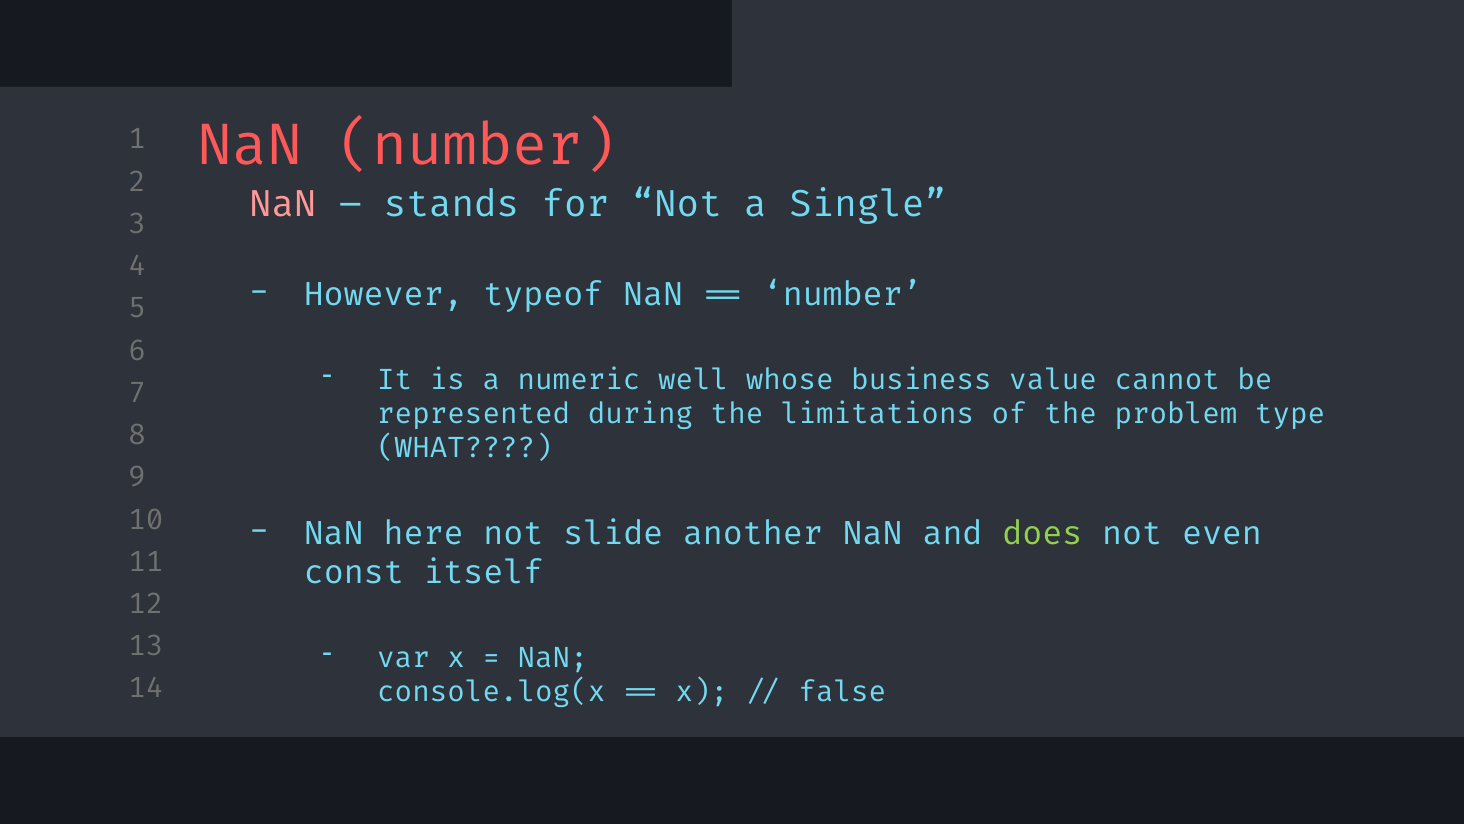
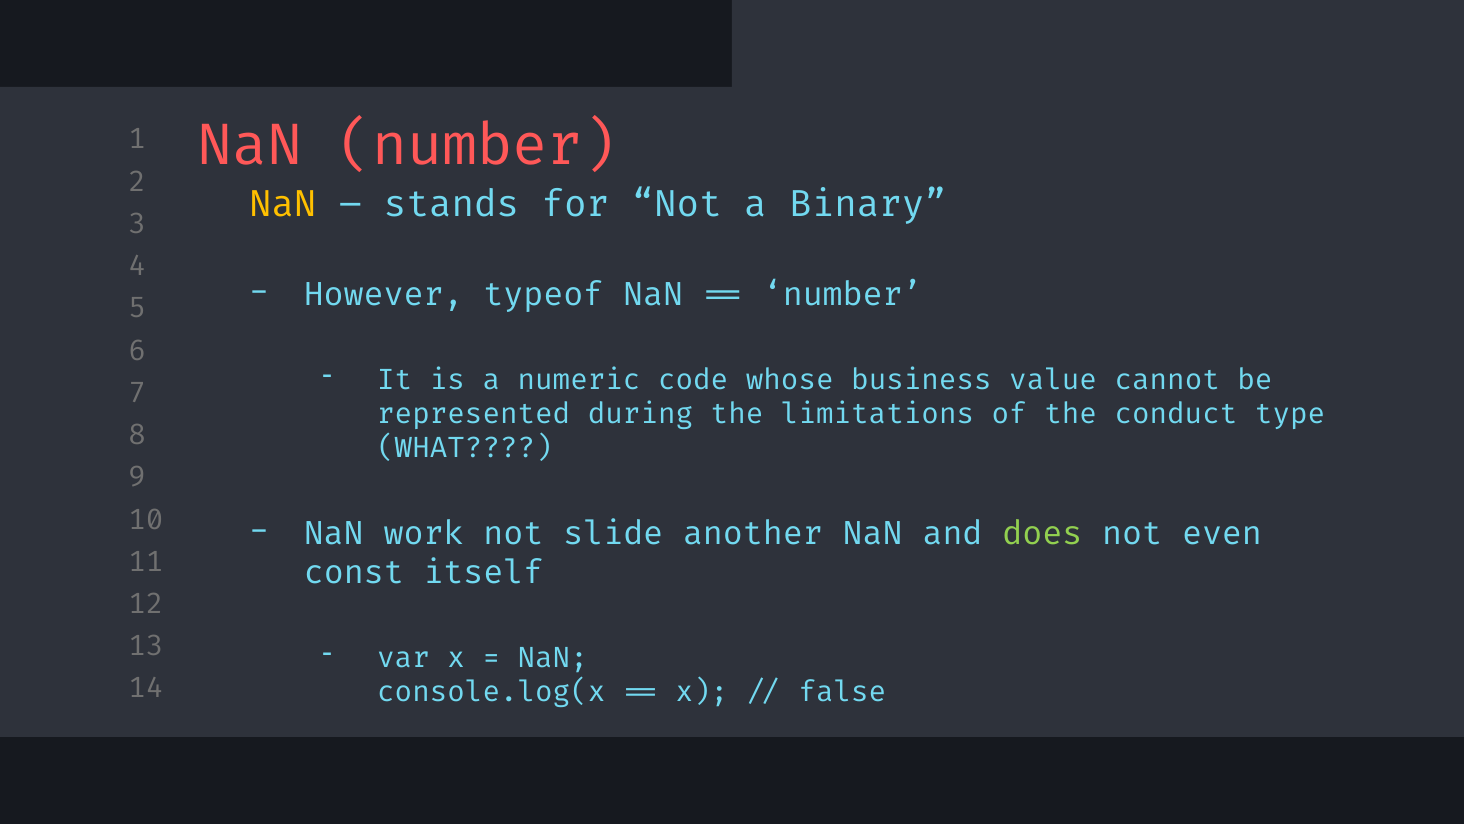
NaN at (283, 205) colour: pink -> yellow
Single: Single -> Binary
well: well -> code
problem: problem -> conduct
here: here -> work
